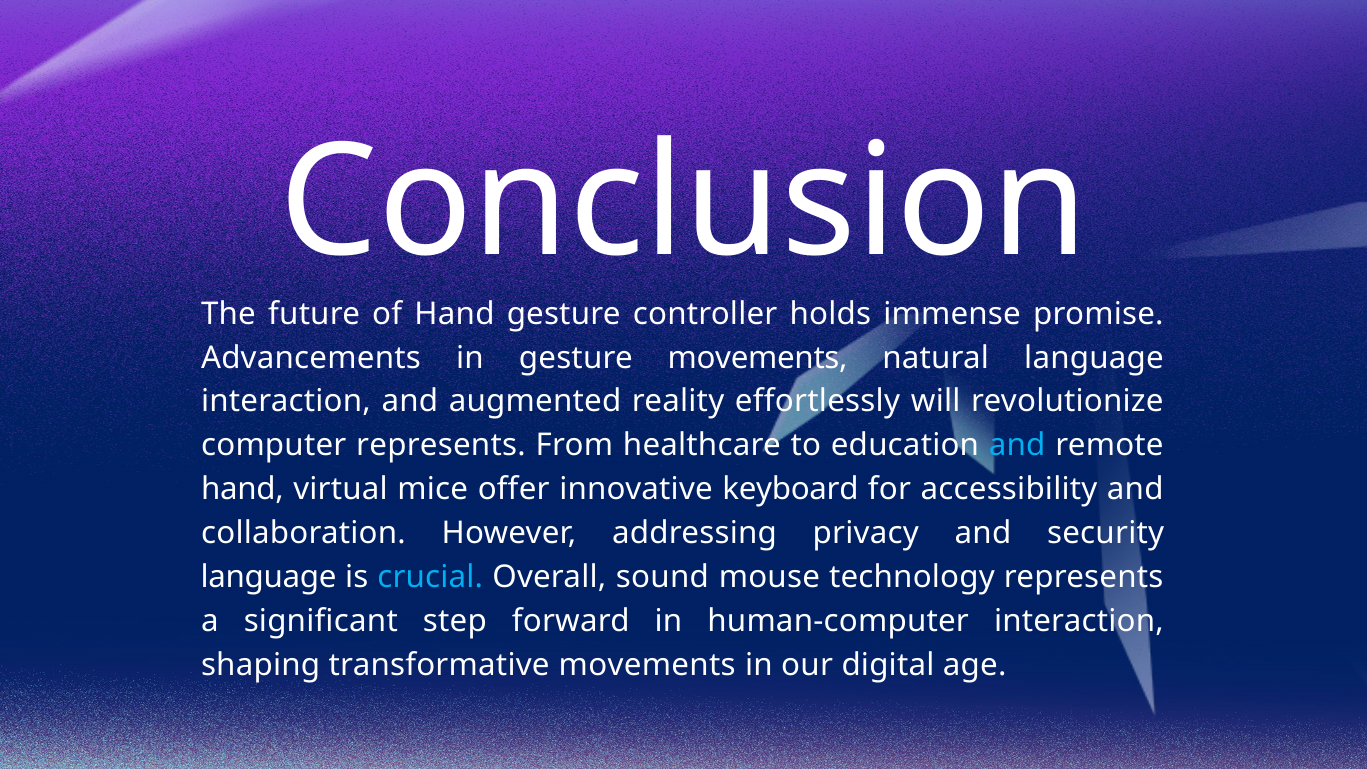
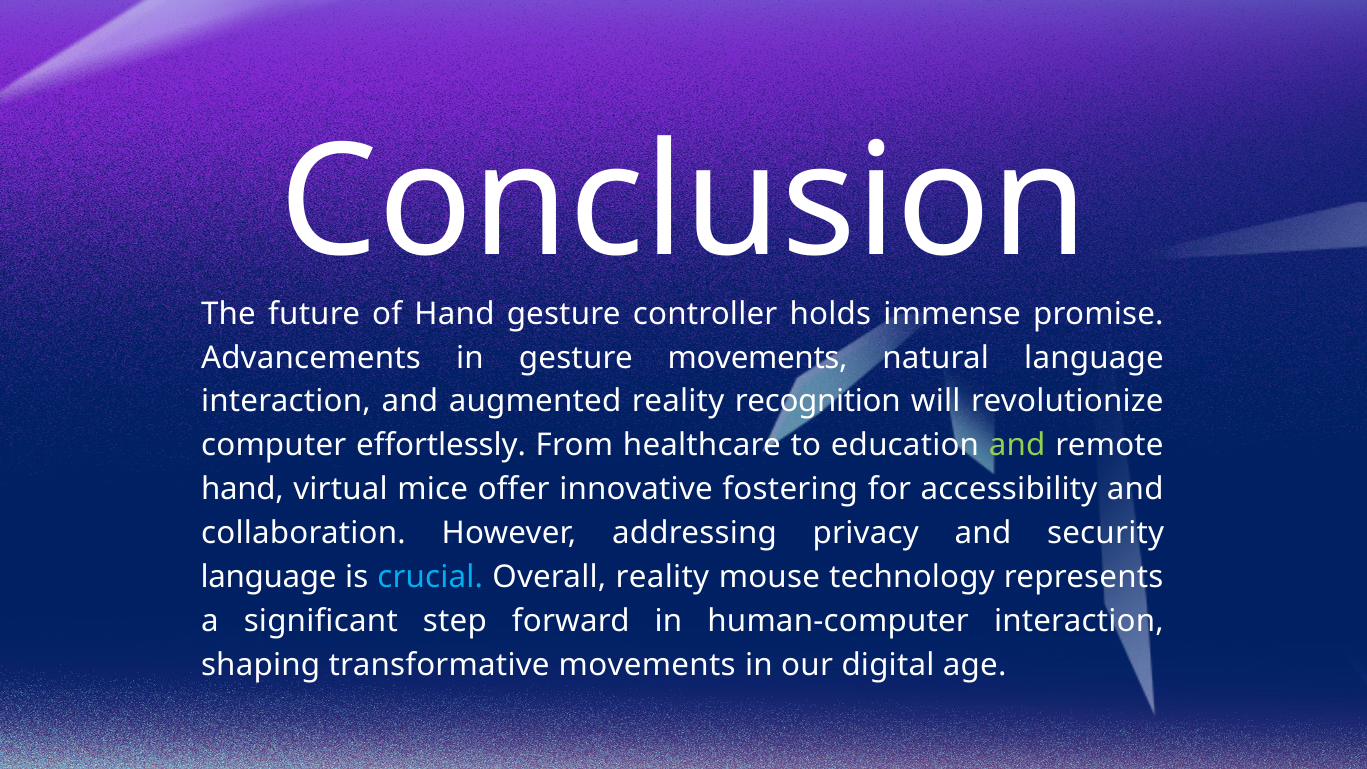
effortlessly: effortlessly -> recognition
computer represents: represents -> effortlessly
and at (1017, 445) colour: light blue -> light green
keyboard: keyboard -> fostering
Overall sound: sound -> reality
